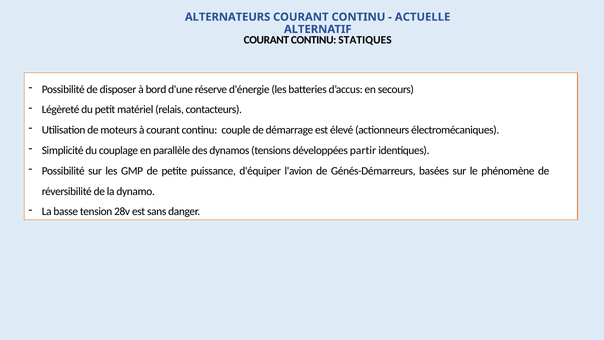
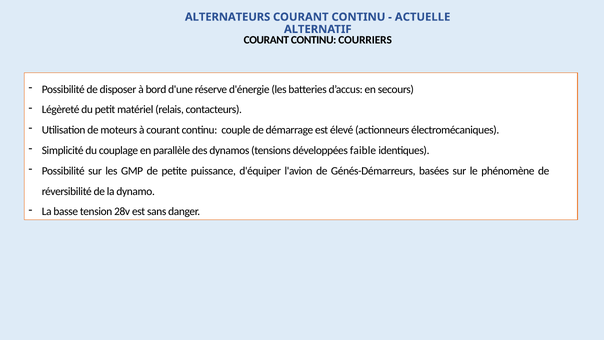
STATIQUES: STATIQUES -> COURRIERS
partir: partir -> faible
